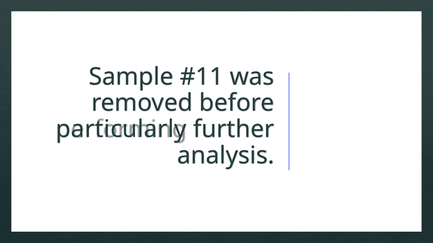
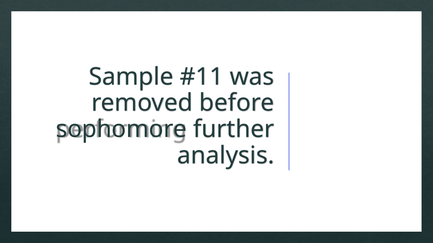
particularly: particularly -> sophomore
